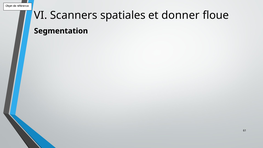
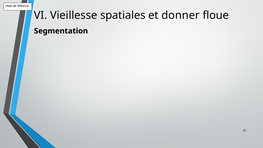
Scanners: Scanners -> Vieillesse
